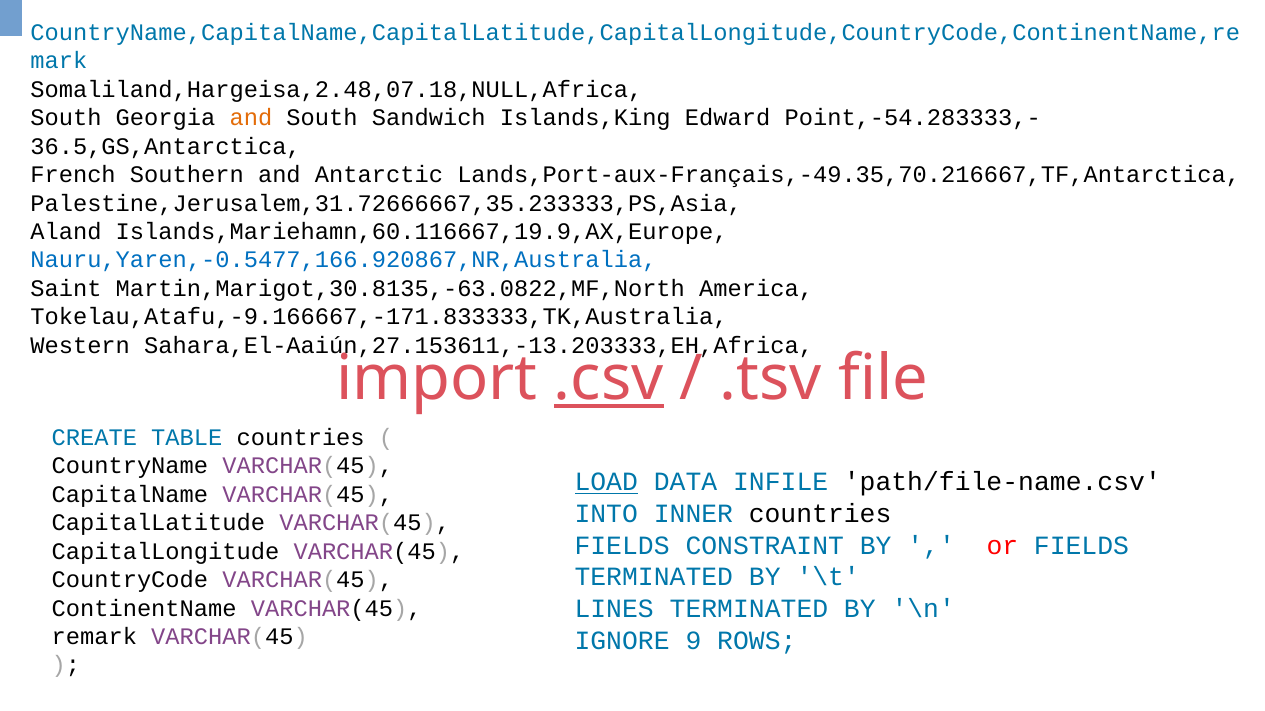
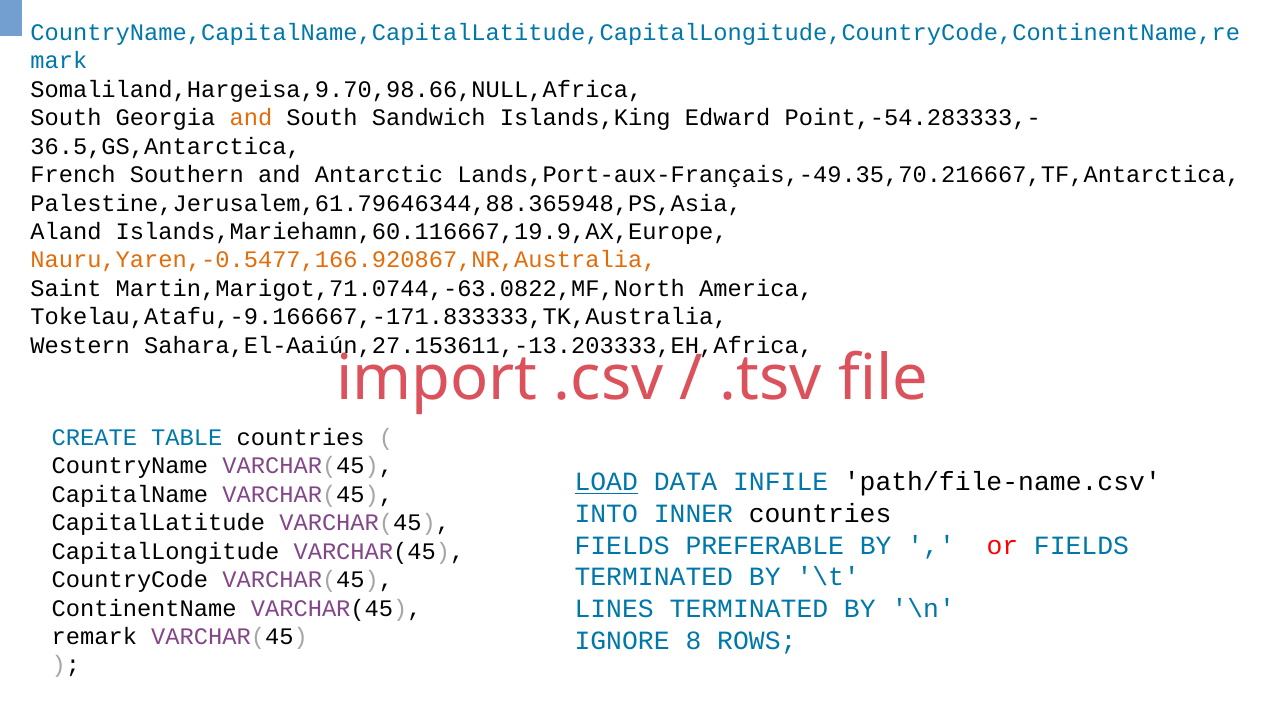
Somaliland,Hargeisa,2.48,07.18,NULL,Africa: Somaliland,Hargeisa,2.48,07.18,NULL,Africa -> Somaliland,Hargeisa,9.70,98.66,NULL,Africa
Palestine,Jerusalem,31.72666667,35.233333,PS,Asia: Palestine,Jerusalem,31.72666667,35.233333,PS,Asia -> Palestine,Jerusalem,61.79646344,88.365948,PS,Asia
Nauru,Yaren,-0.5477,166.920867,NR,Australia colour: blue -> orange
Martin,Marigot,30.8135,-63.0822,MF,North: Martin,Marigot,30.8135,-63.0822,MF,North -> Martin,Marigot,71.0744,-63.0822,MF,North
.csv underline: present -> none
CONSTRAINT: CONSTRAINT -> PREFERABLE
9: 9 -> 8
